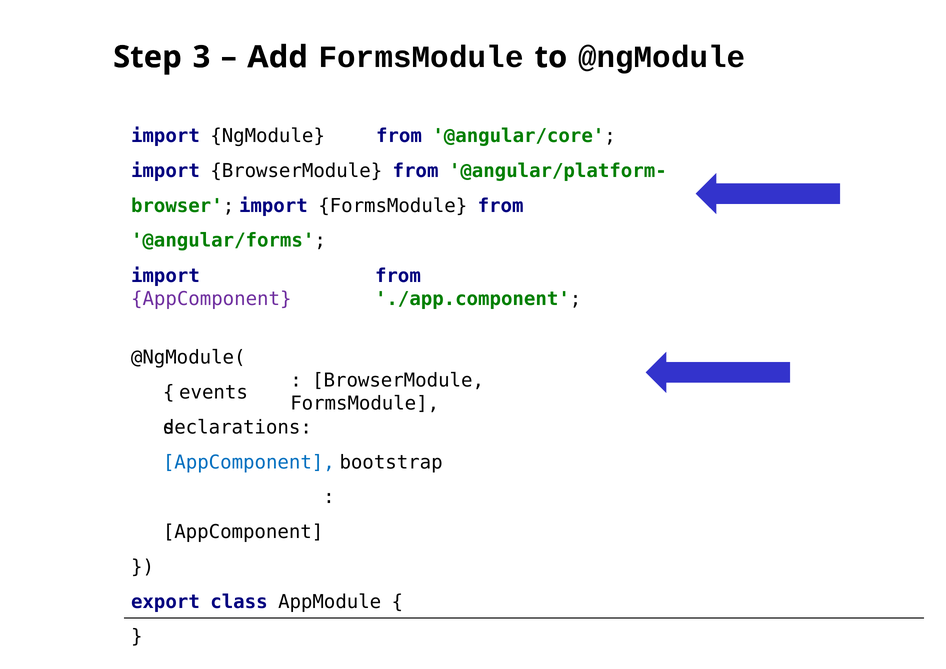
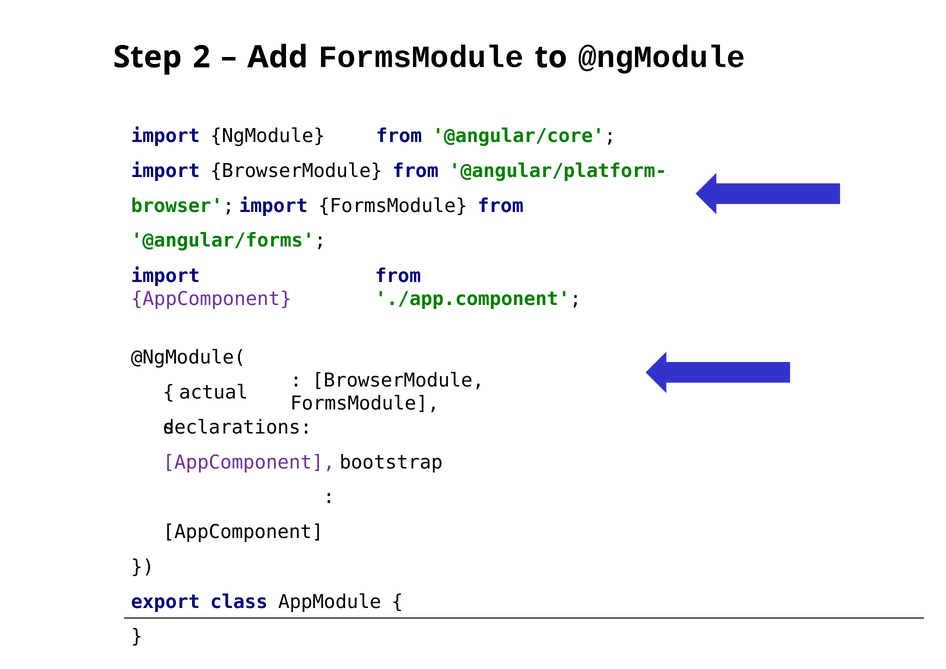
3: 3 -> 2
events: events -> actual
AppComponent at (249, 462) colour: blue -> purple
